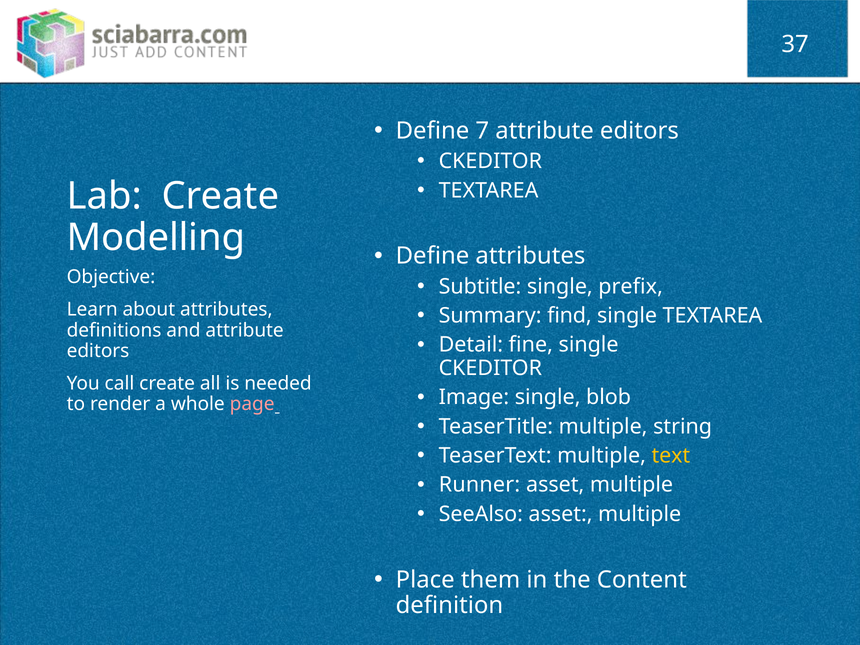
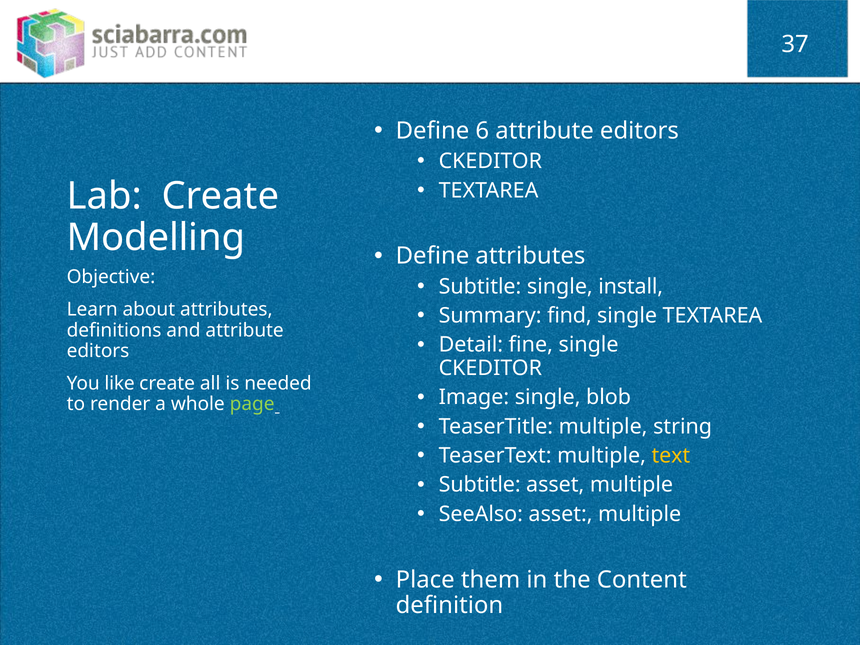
7: 7 -> 6
prefix: prefix -> install
call: call -> like
page colour: pink -> light green
Runner at (480, 485): Runner -> Subtitle
